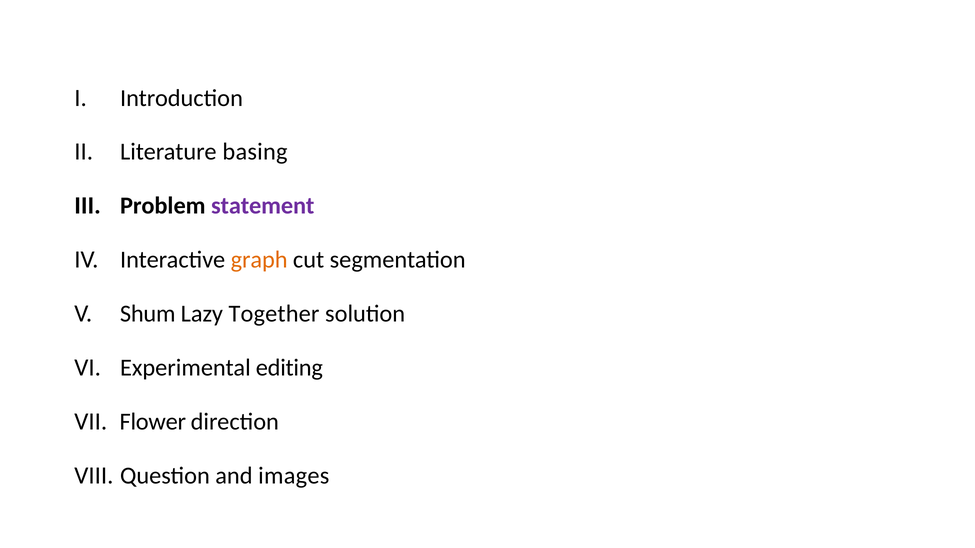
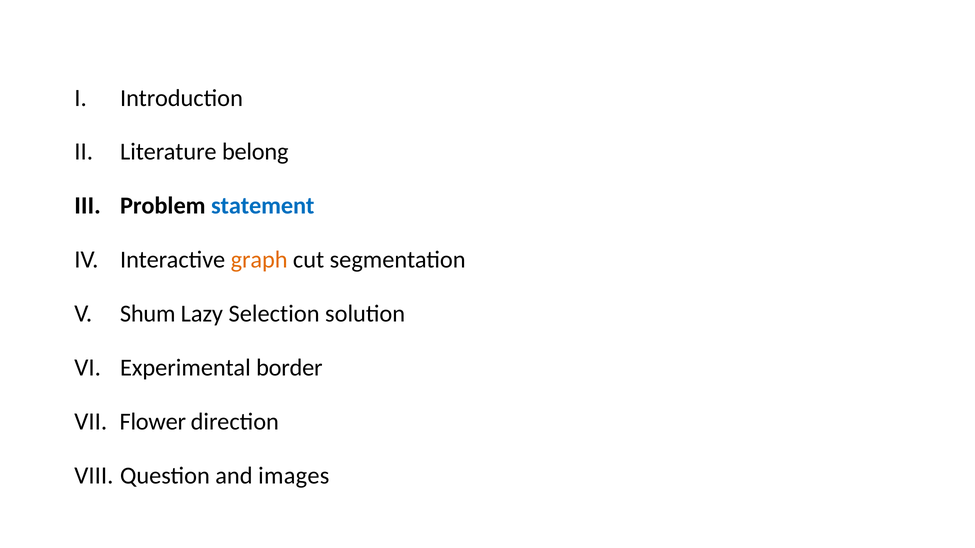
basing: basing -> belong
statement colour: purple -> blue
Together: Together -> Selection
editing: editing -> border
